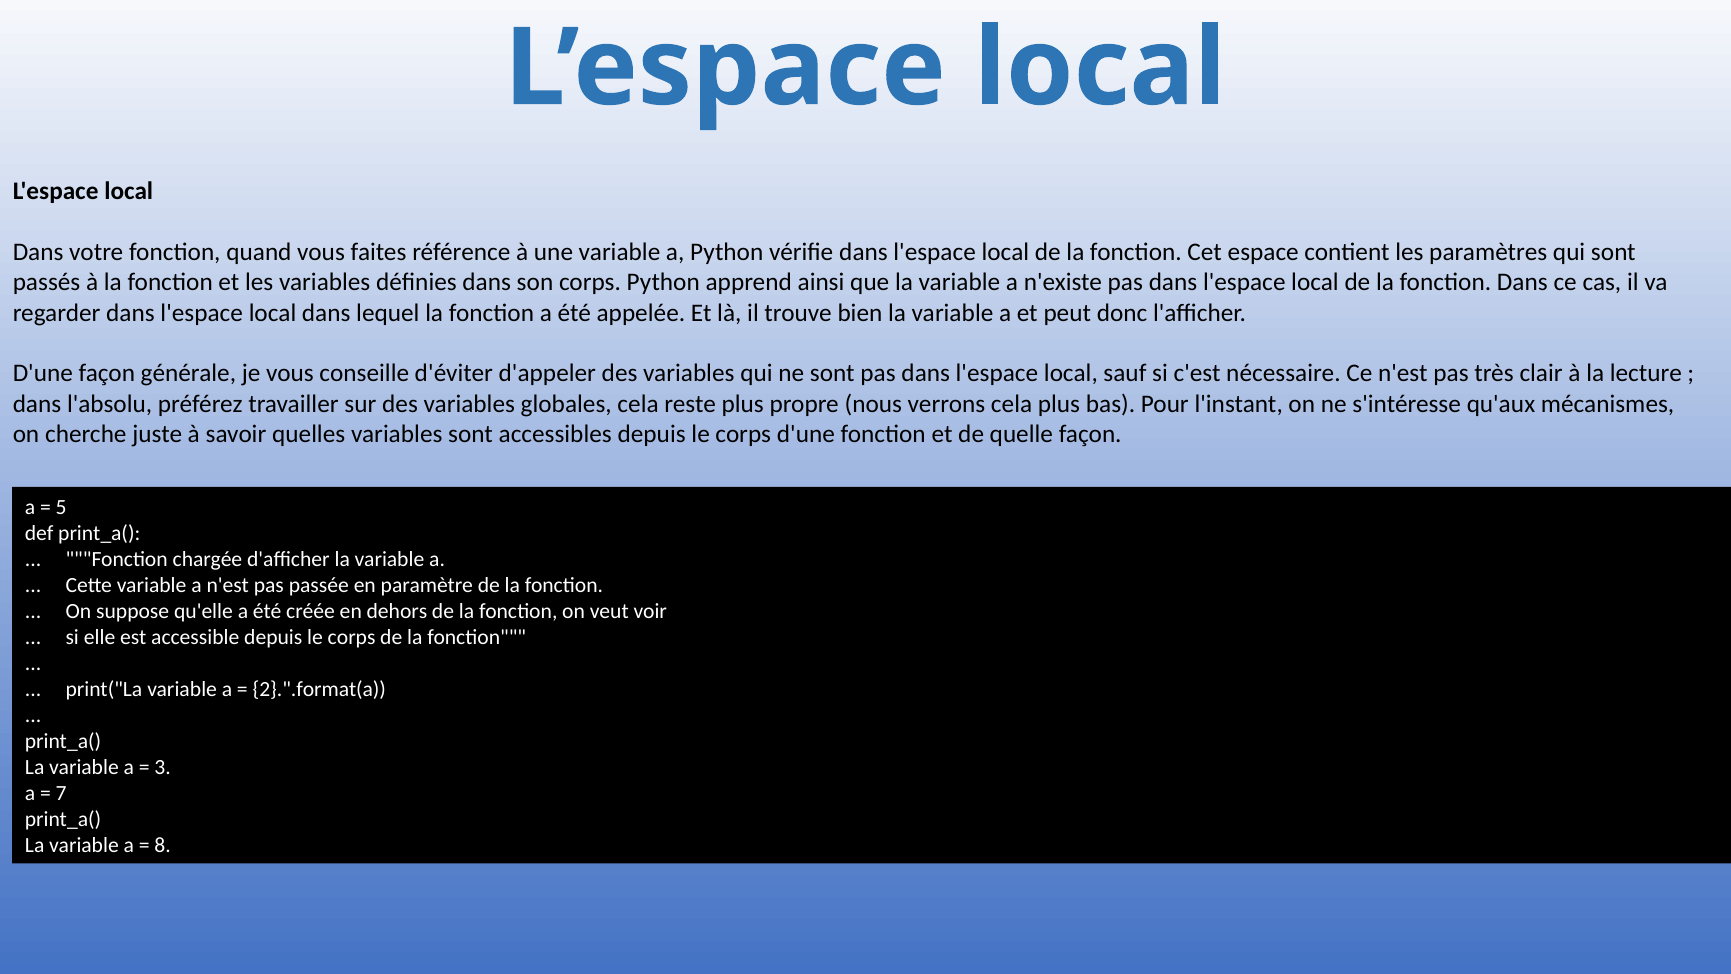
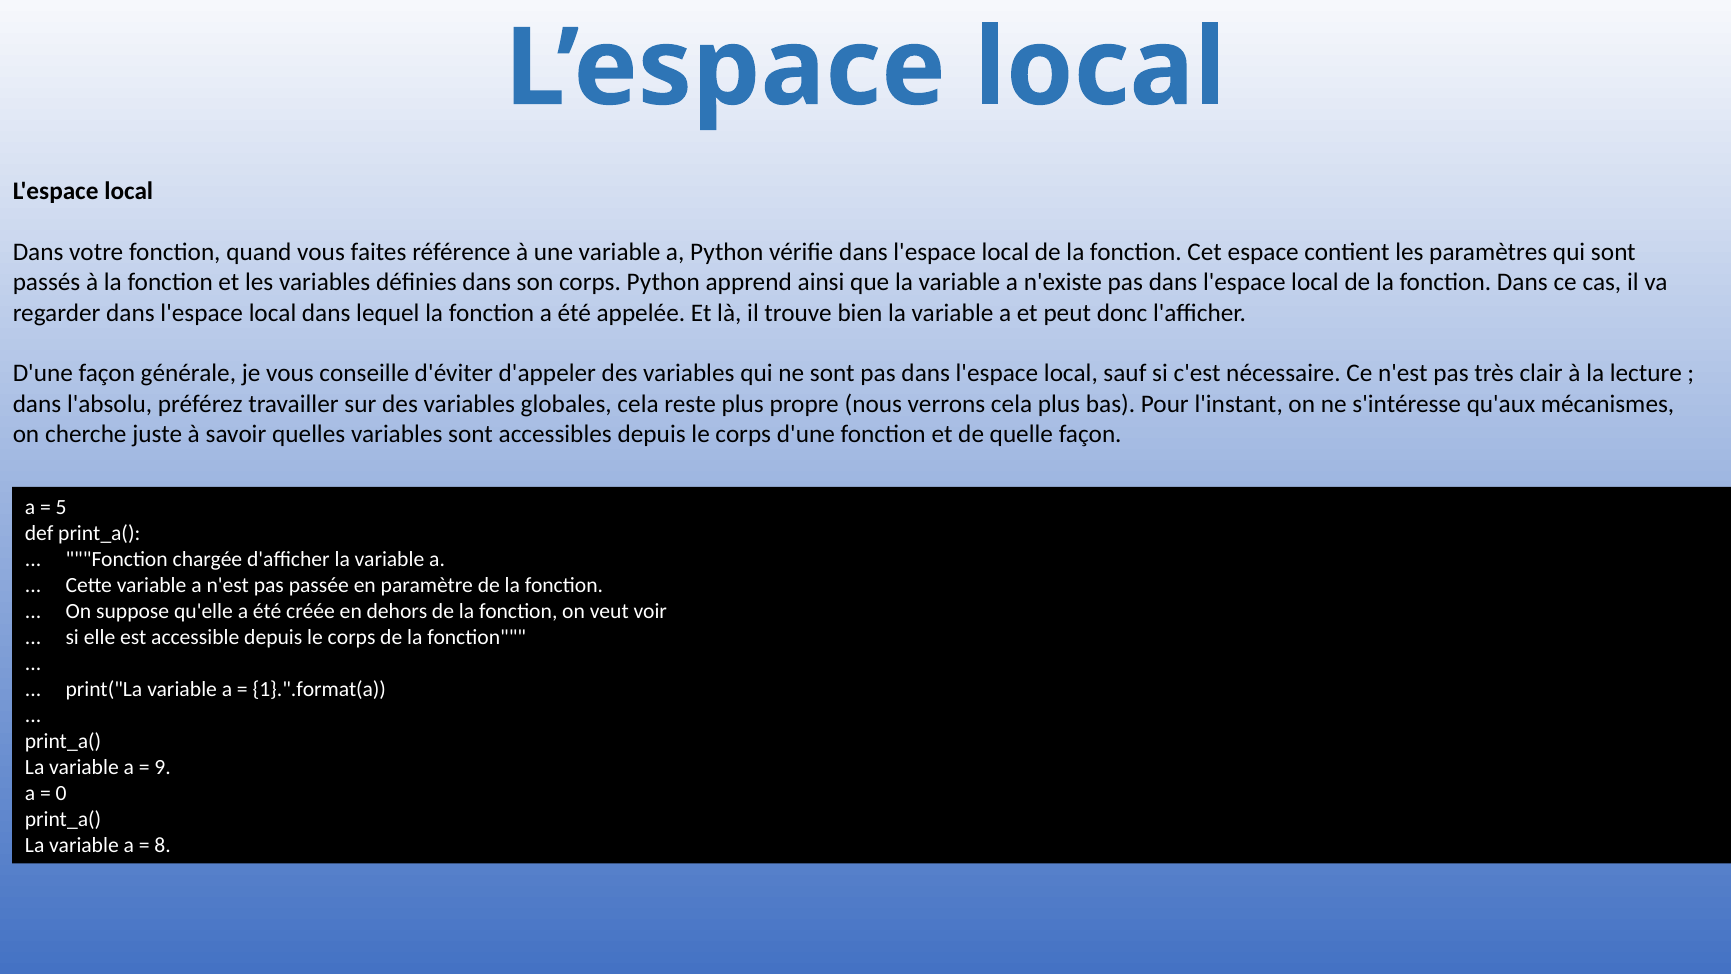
2}.".format(a: 2}.".format(a -> 1}.".format(a
3: 3 -> 9
7: 7 -> 0
